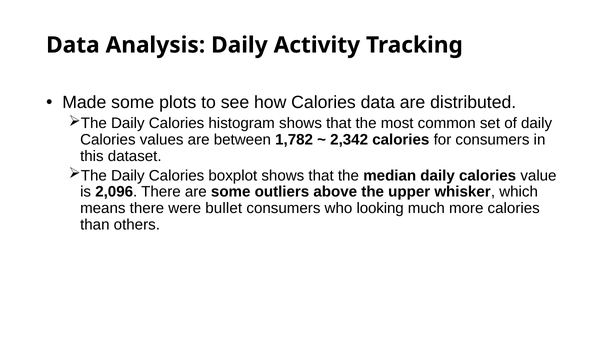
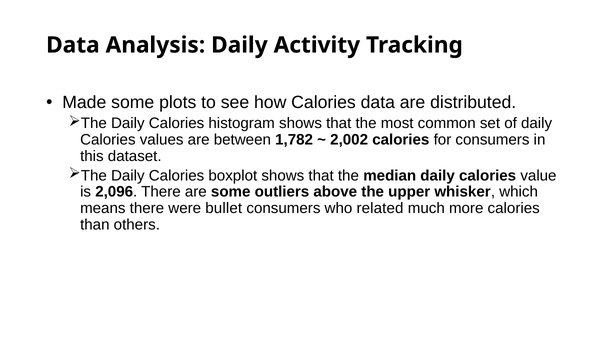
2,342: 2,342 -> 2,002
looking: looking -> related
